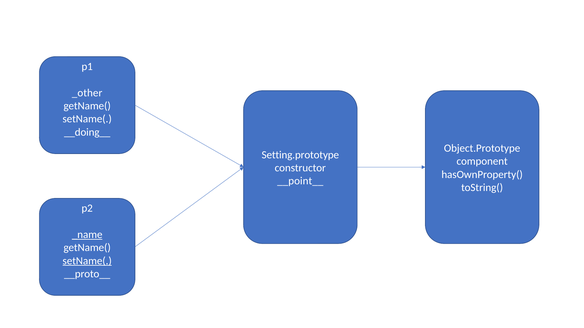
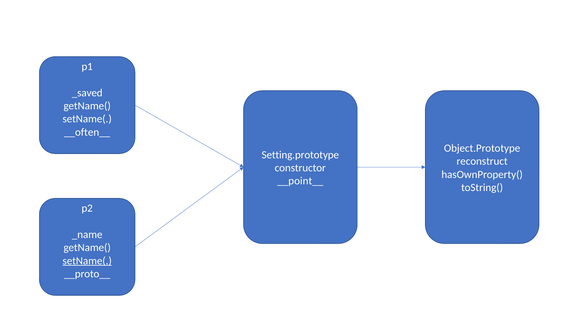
_other: _other -> _saved
__doing__: __doing__ -> __often__
component: component -> reconstruct
_name underline: present -> none
